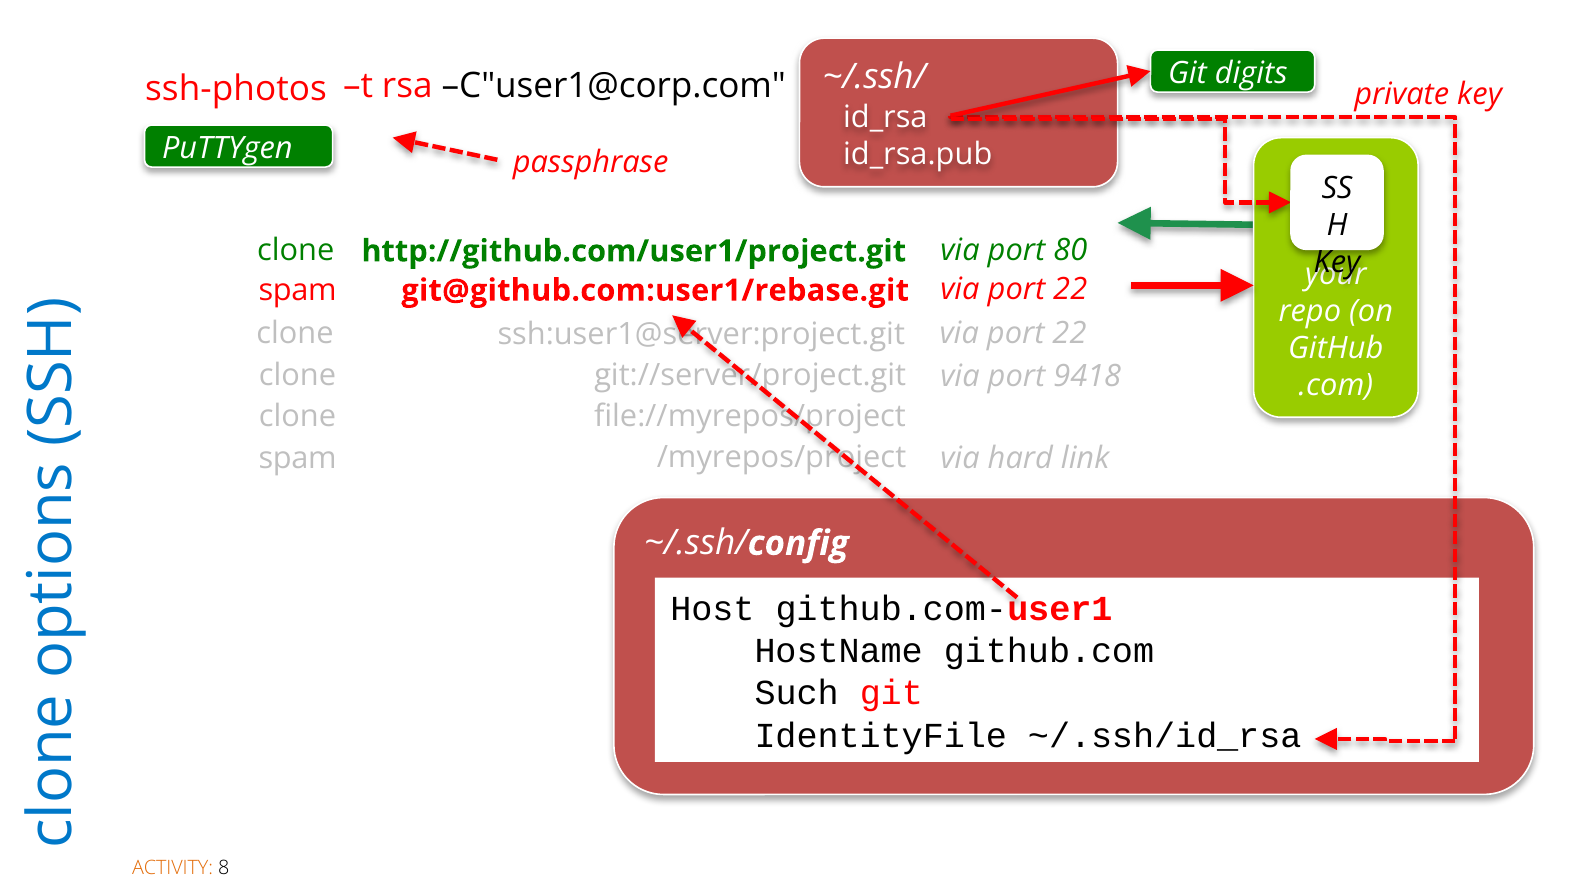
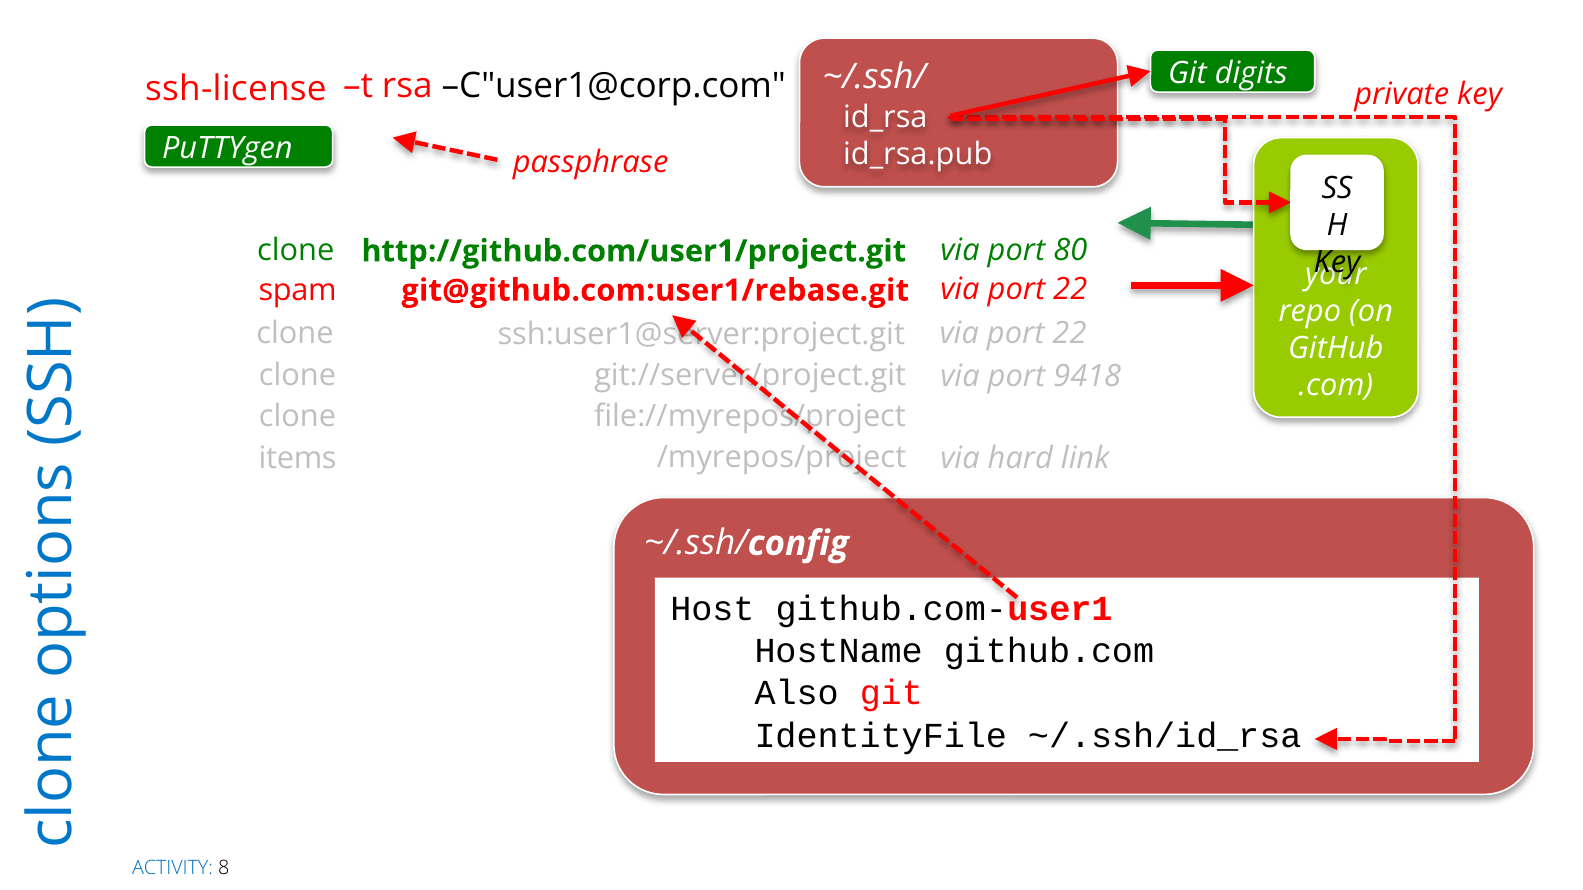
ssh-photos: ssh-photos -> ssh-license
spam at (298, 459): spam -> items
Such: Such -> Also
ACTIVITY colour: orange -> blue
